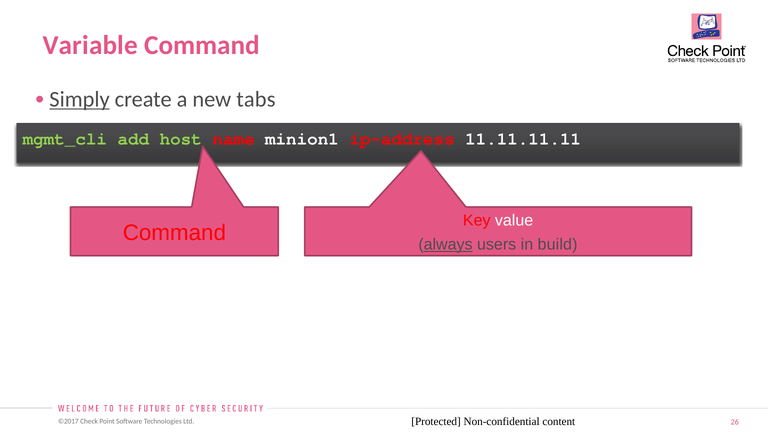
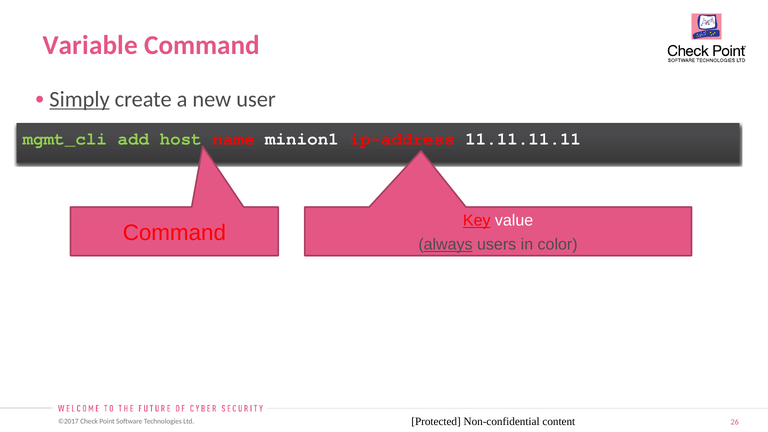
tabs: tabs -> user
Key underline: none -> present
build: build -> color
